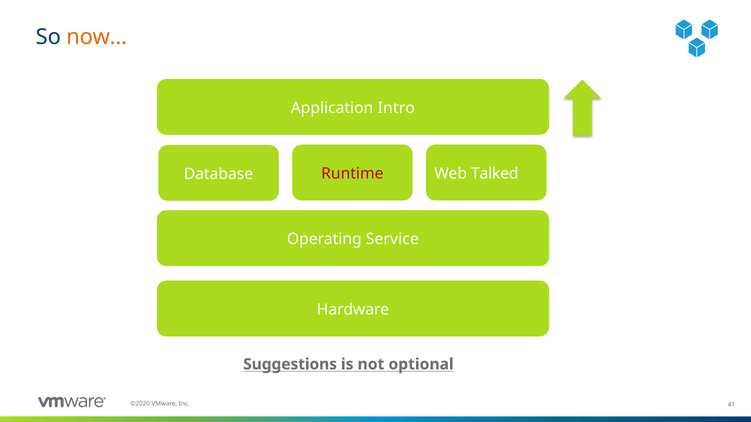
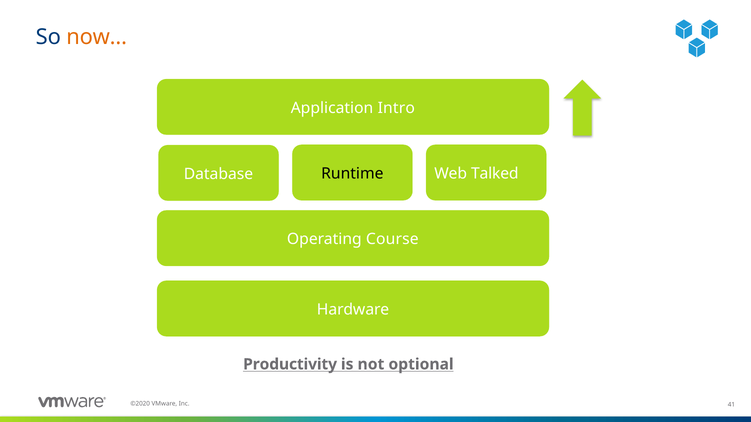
Runtime colour: red -> black
Service: Service -> Course
Suggestions: Suggestions -> Productivity
